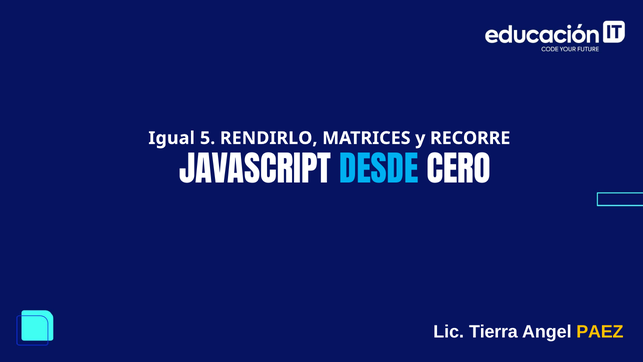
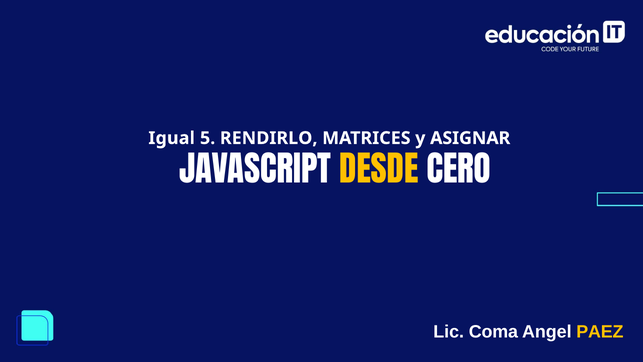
RECORRE: RECORRE -> ASIGNAR
DESDE colour: light blue -> yellow
Tierra: Tierra -> Coma
